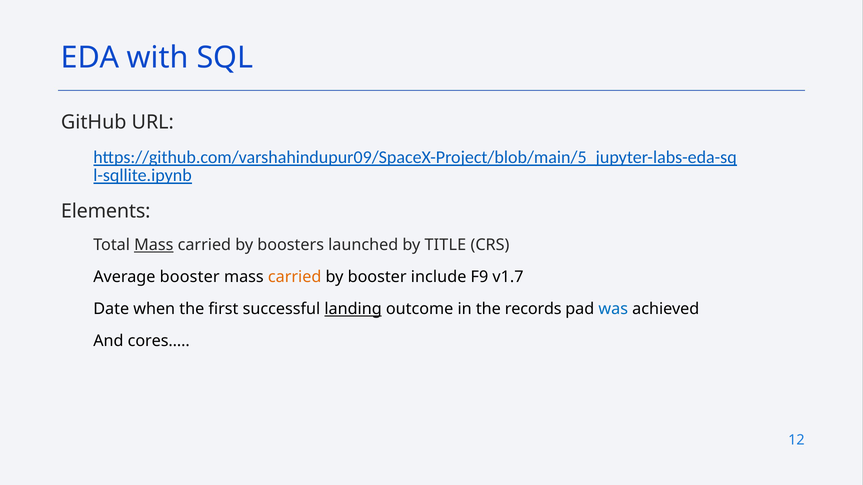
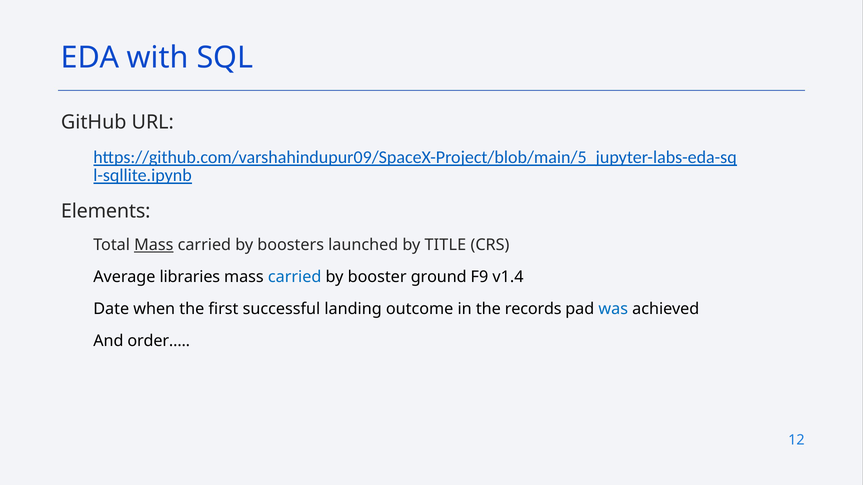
Average booster: booster -> libraries
carried at (295, 277) colour: orange -> blue
include: include -> ground
v1.7: v1.7 -> v1.4
landing underline: present -> none
cores…: cores… -> order…
